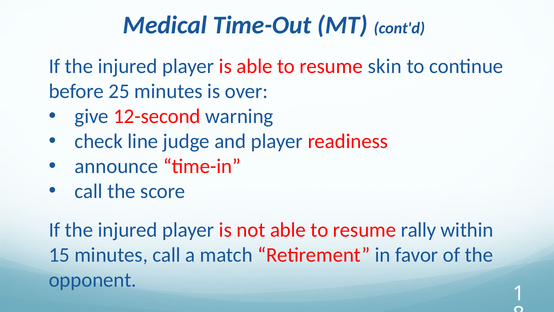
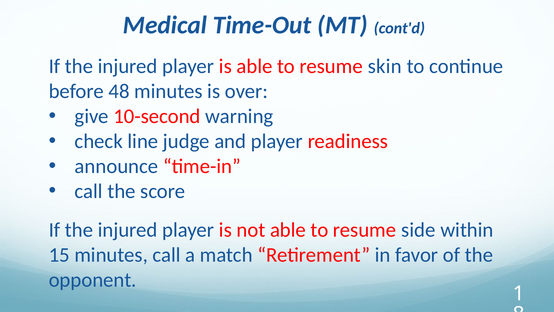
25: 25 -> 48
12-second: 12-second -> 10-second
rally: rally -> side
